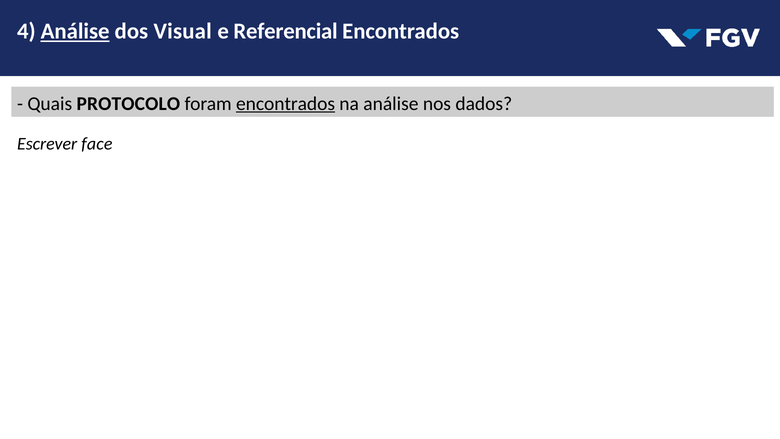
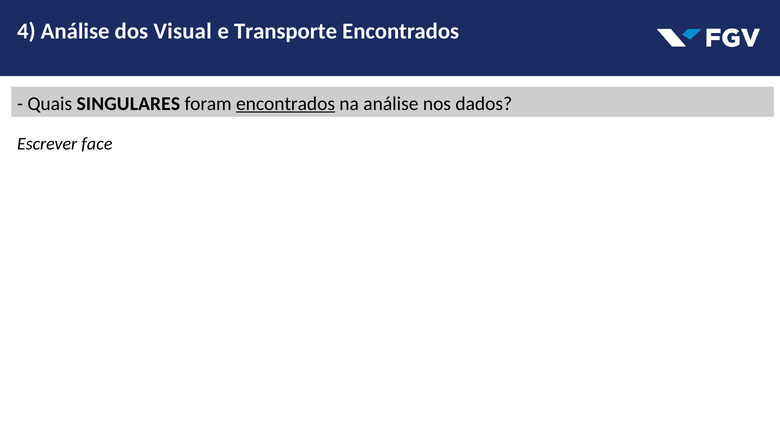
Análise at (75, 31) underline: present -> none
Referencial: Referencial -> Transporte
PROTOCOLO: PROTOCOLO -> SINGULARES
